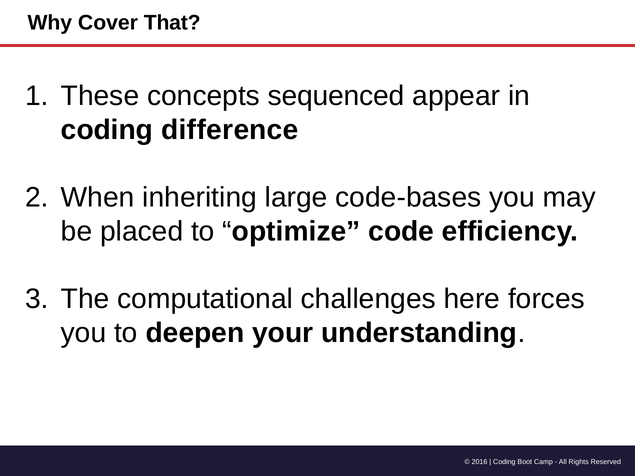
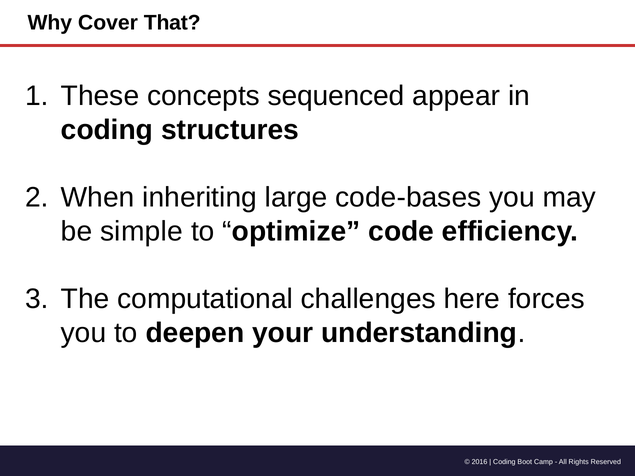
difference: difference -> structures
placed: placed -> simple
